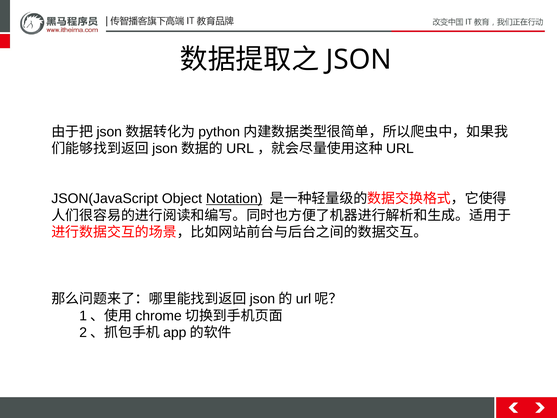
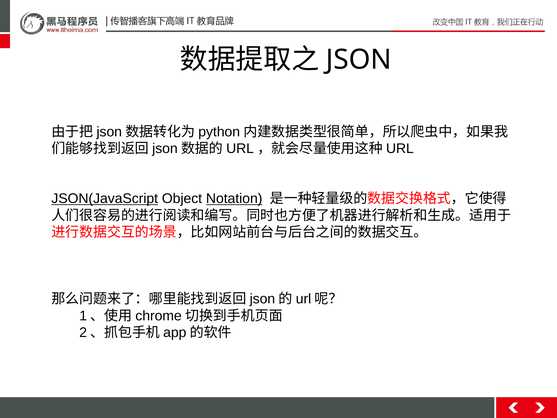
JSON(JavaScript underline: none -> present
